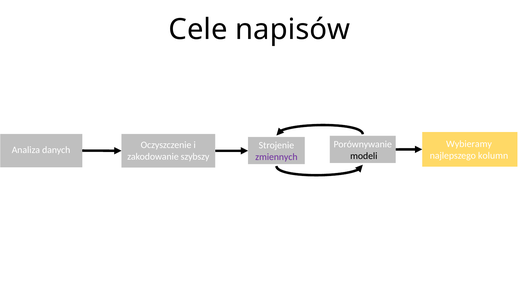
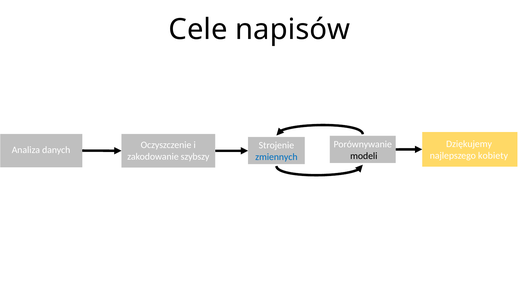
Wybieramy: Wybieramy -> Dziękujemy
kolumn: kolumn -> kobiety
zmiennych colour: purple -> blue
